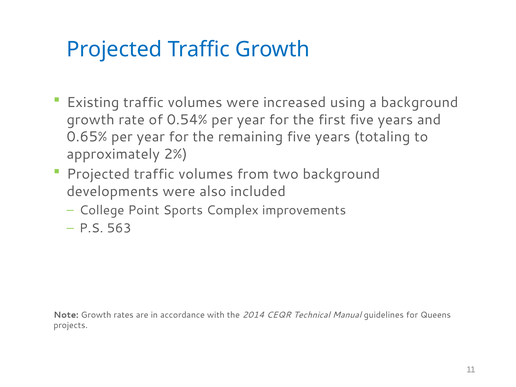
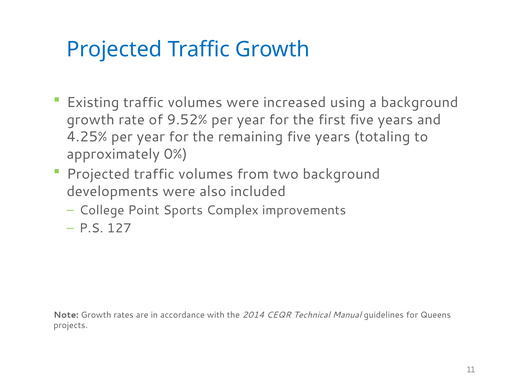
0.54%: 0.54% -> 9.52%
0.65%: 0.65% -> 4.25%
2%: 2% -> 0%
563: 563 -> 127
